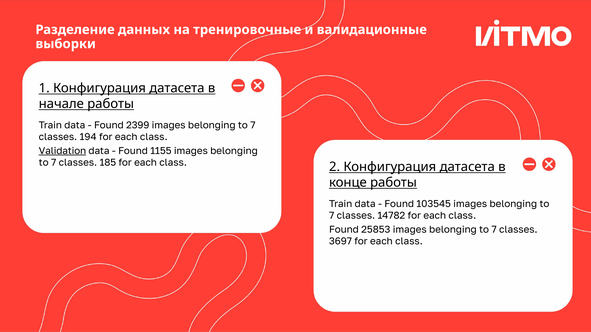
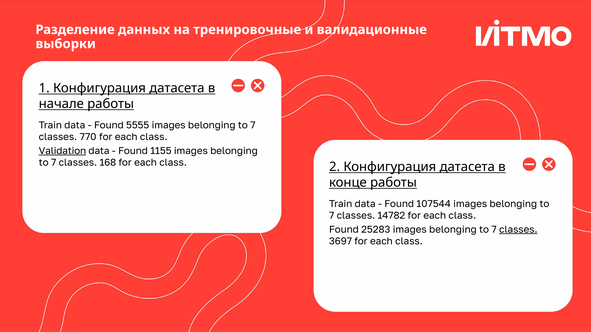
2399: 2399 -> 5555
194: 194 -> 770
185: 185 -> 168
103545: 103545 -> 107544
25853: 25853 -> 25283
classes at (518, 230) underline: none -> present
